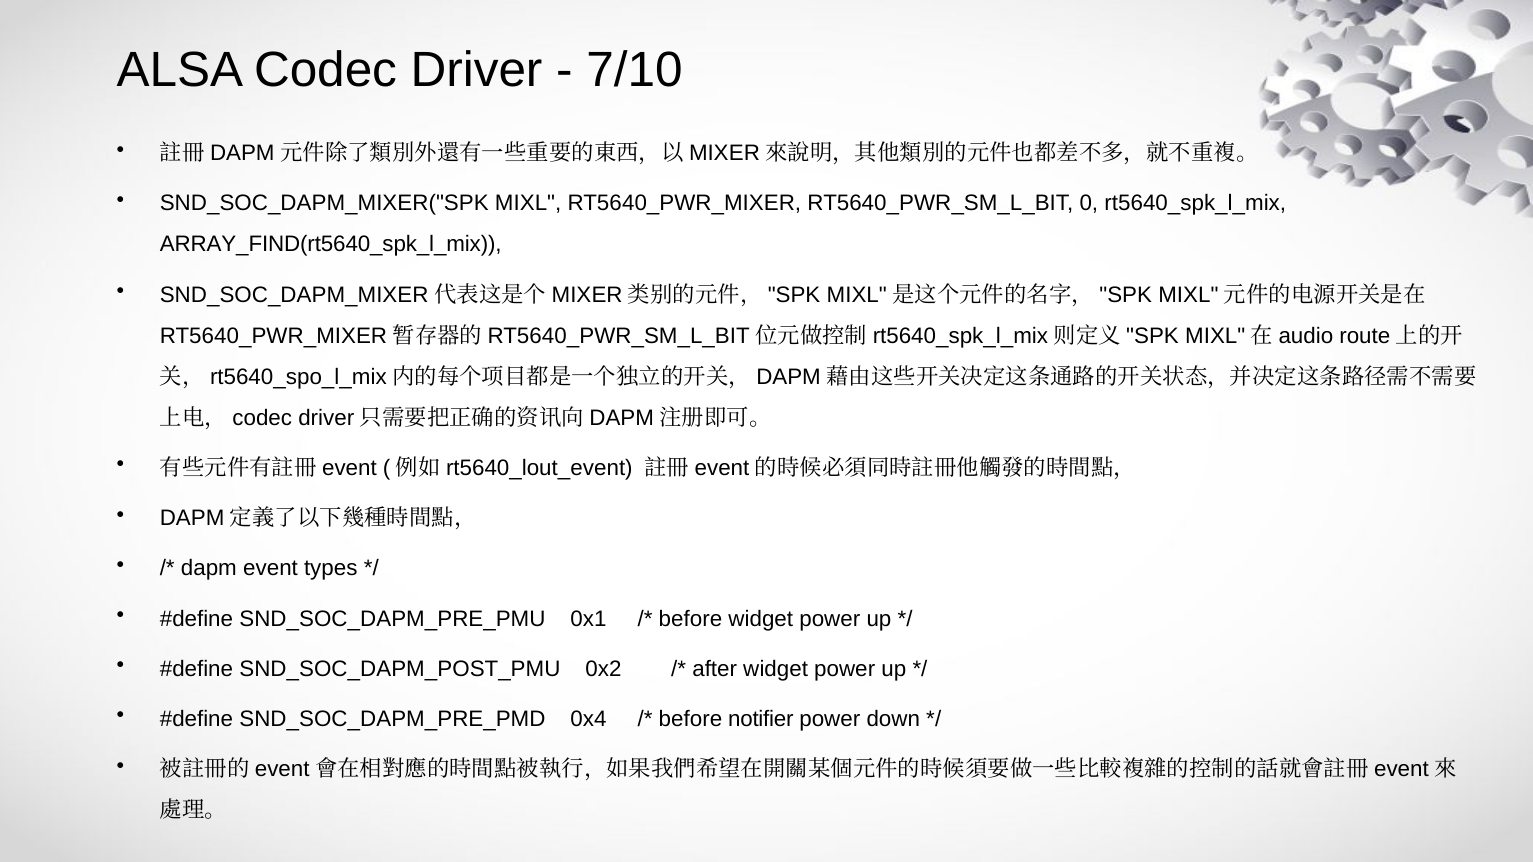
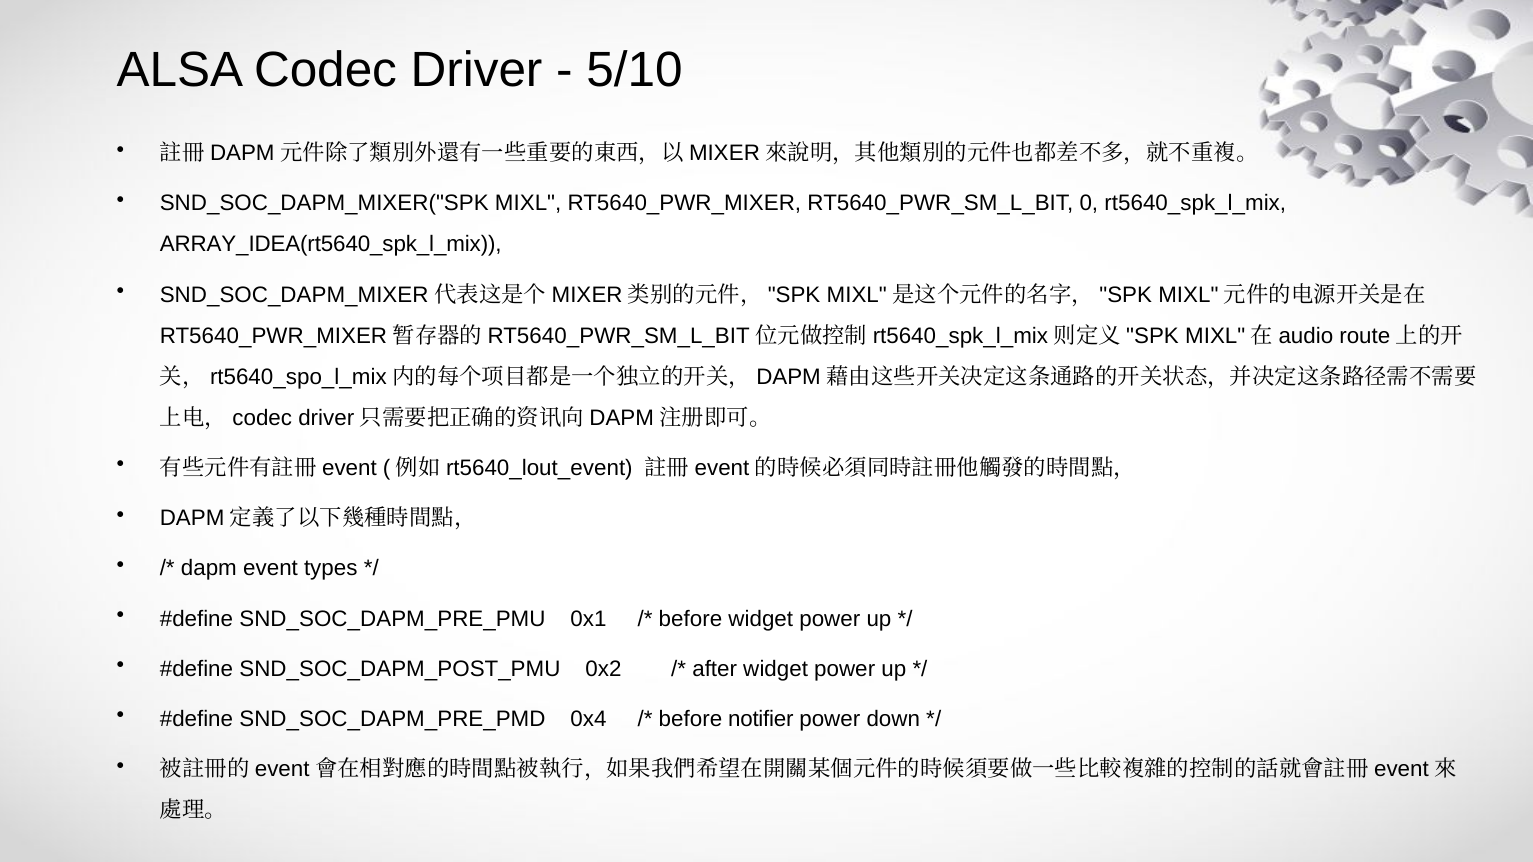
7/10: 7/10 -> 5/10
ARRAY_FIND(rt5640_spk_l_mix: ARRAY_FIND(rt5640_spk_l_mix -> ARRAY_IDEA(rt5640_spk_l_mix
